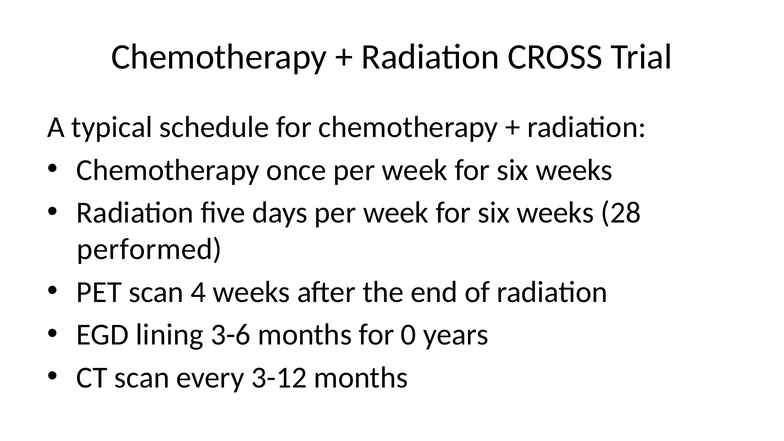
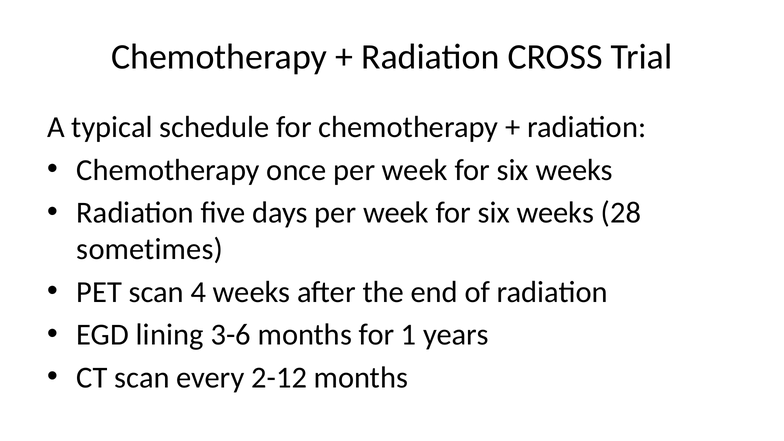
performed: performed -> sometimes
0: 0 -> 1
3-12: 3-12 -> 2-12
